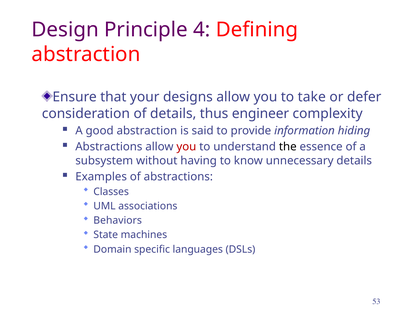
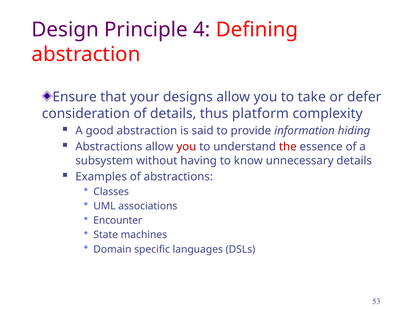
engineer: engineer -> platform
the colour: black -> red
Behaviors: Behaviors -> Encounter
